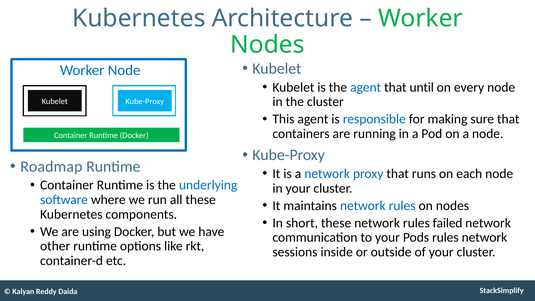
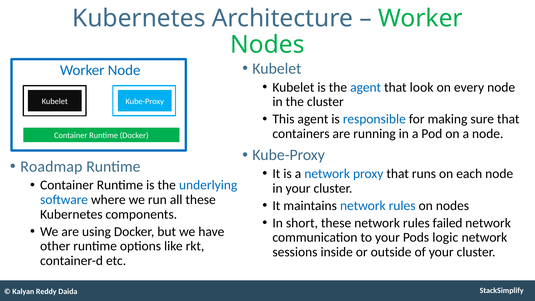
until: until -> look
Pods rules: rules -> logic
